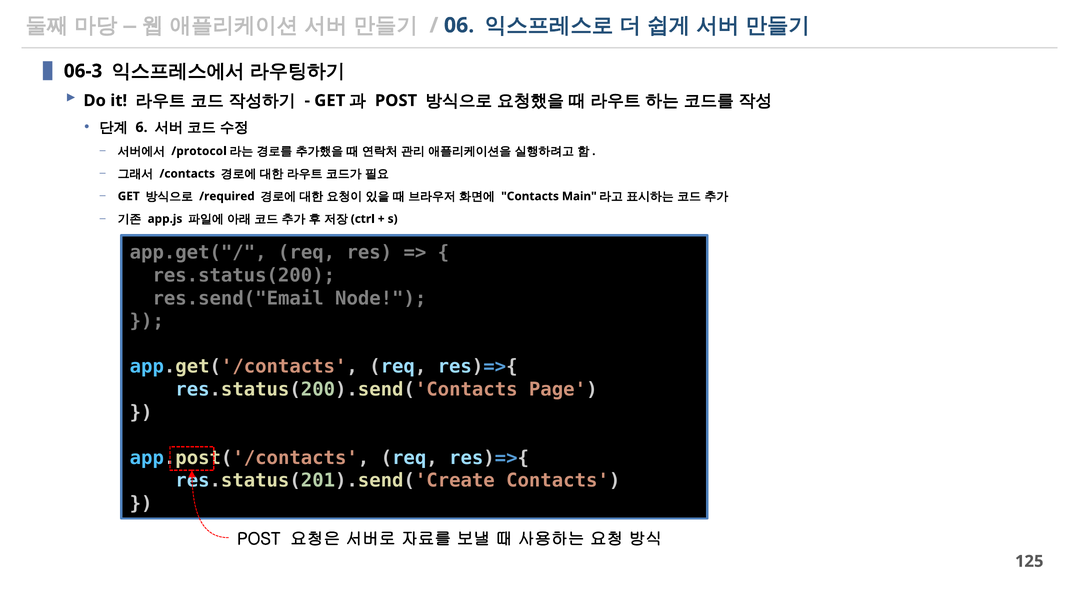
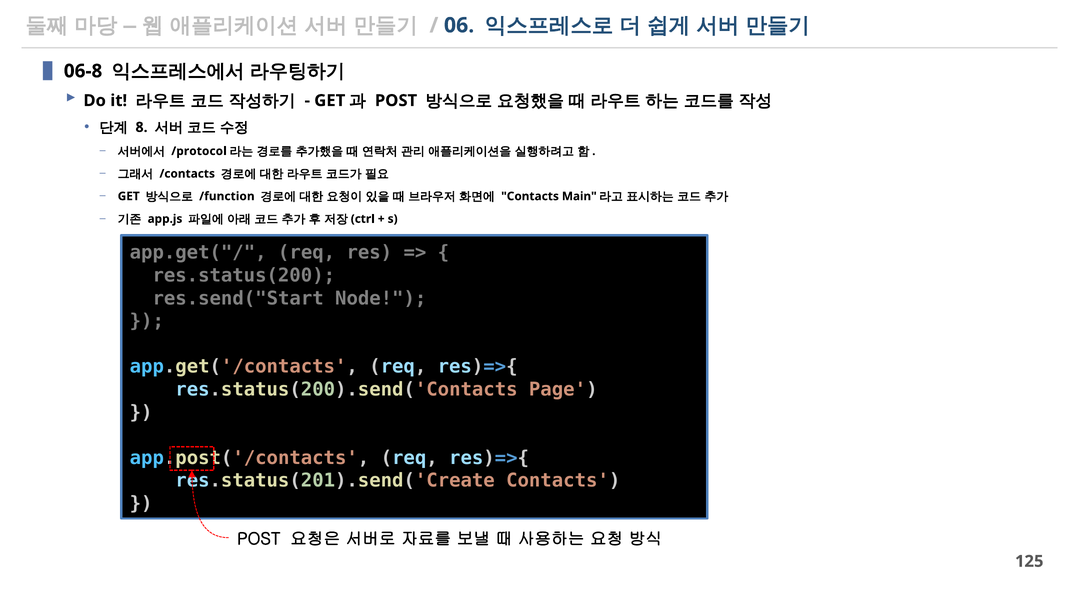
06-3: 06-3 -> 06-8
6: 6 -> 8
/required: /required -> /function
res.send("Email: res.send("Email -> res.send("Start
